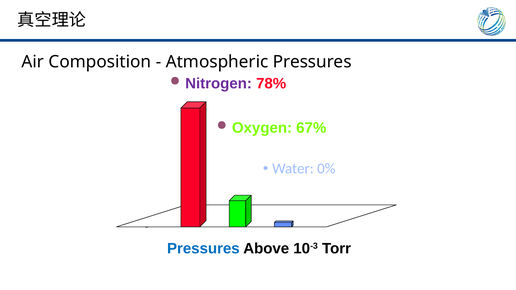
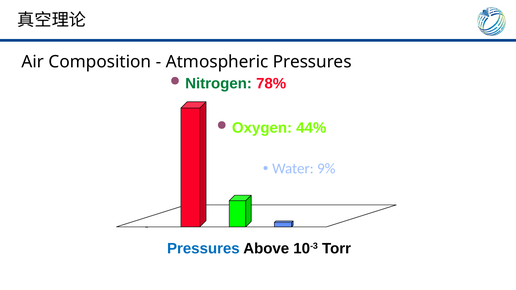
Nitrogen colour: purple -> green
67%: 67% -> 44%
0%: 0% -> 9%
